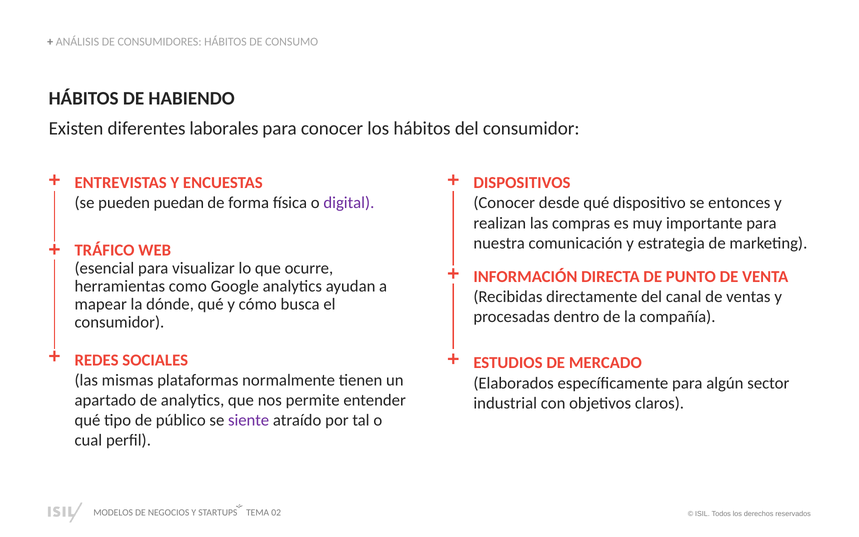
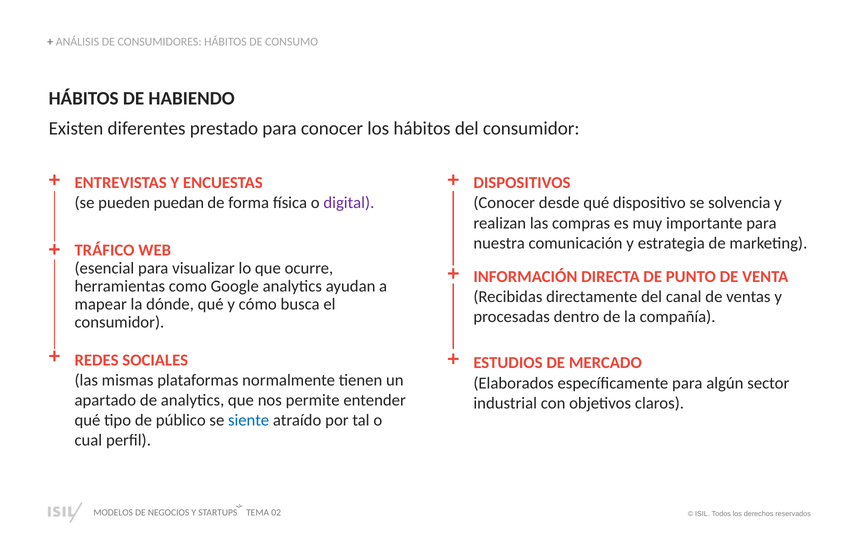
laborales: laborales -> prestado
entonces: entonces -> solvencia
siente colour: purple -> blue
